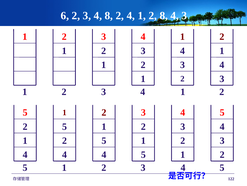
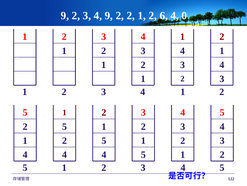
6 at (65, 16): 6 -> 9
4 8: 8 -> 9
4 at (131, 16): 4 -> 2
2 8: 8 -> 6
4 3: 3 -> 0
